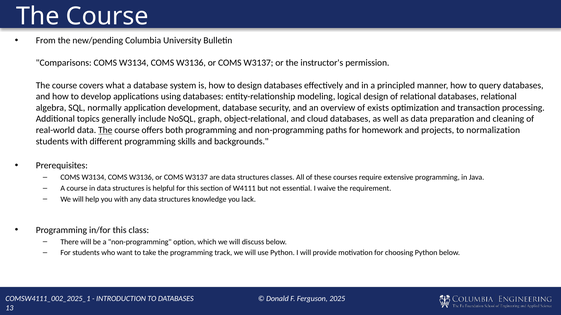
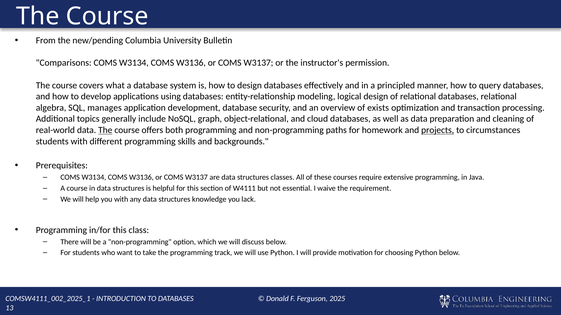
normally: normally -> manages
projects underline: none -> present
normalization: normalization -> circumstances
